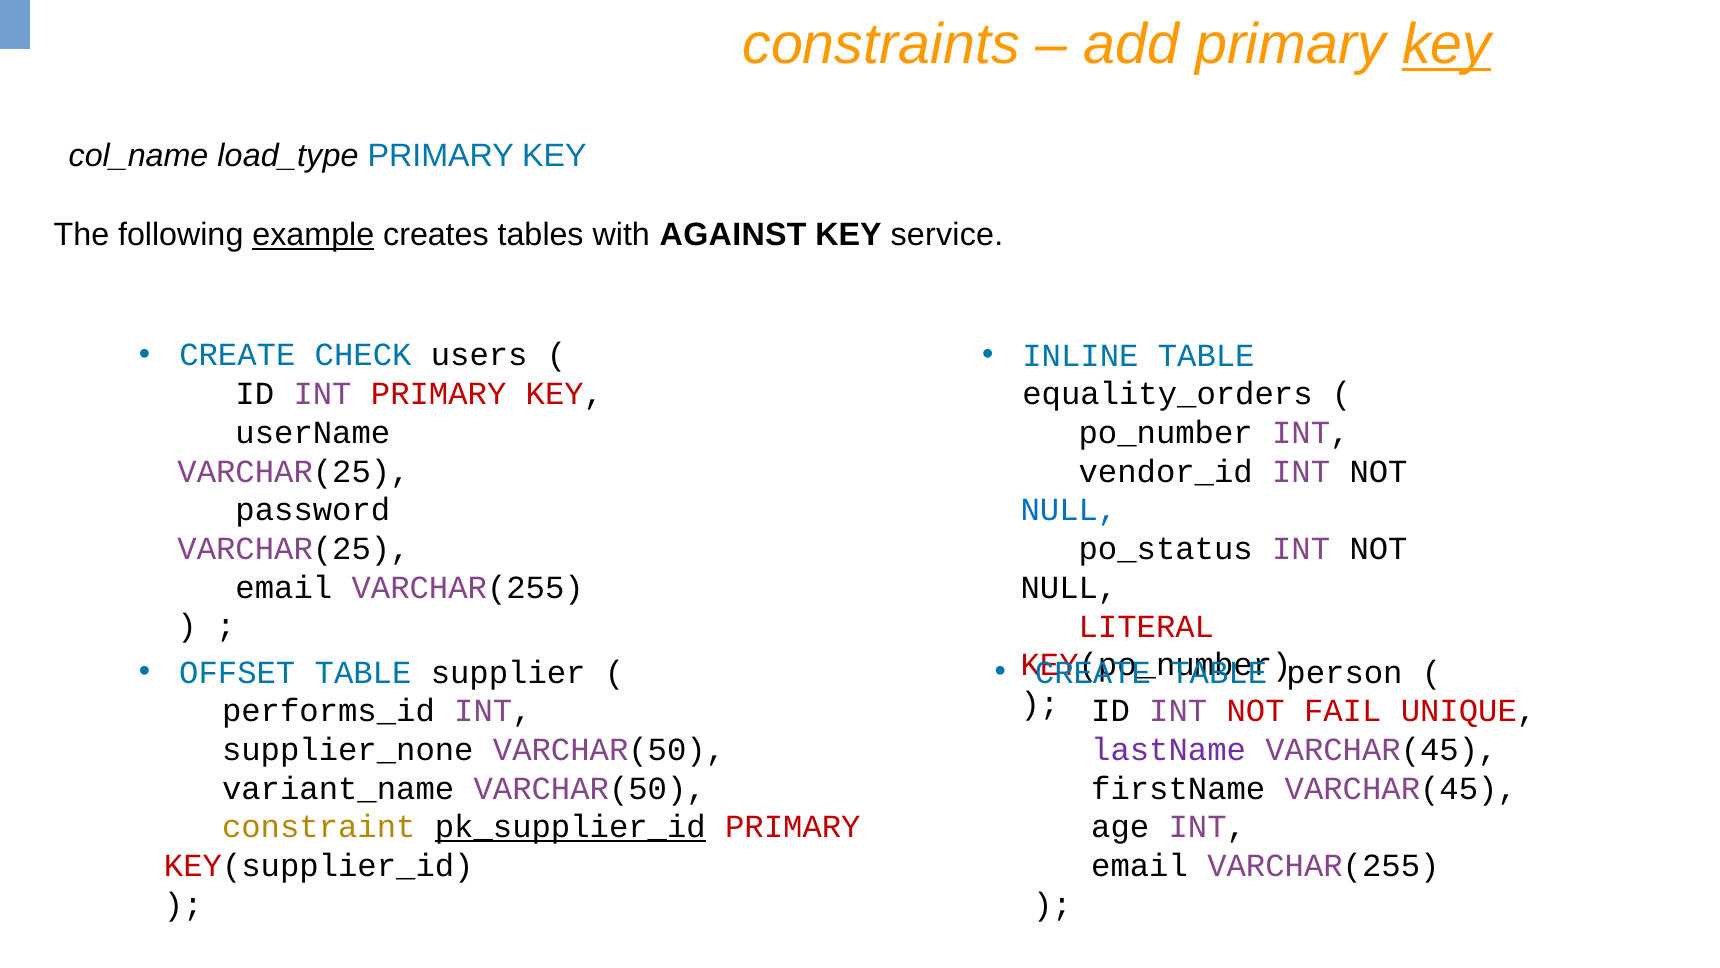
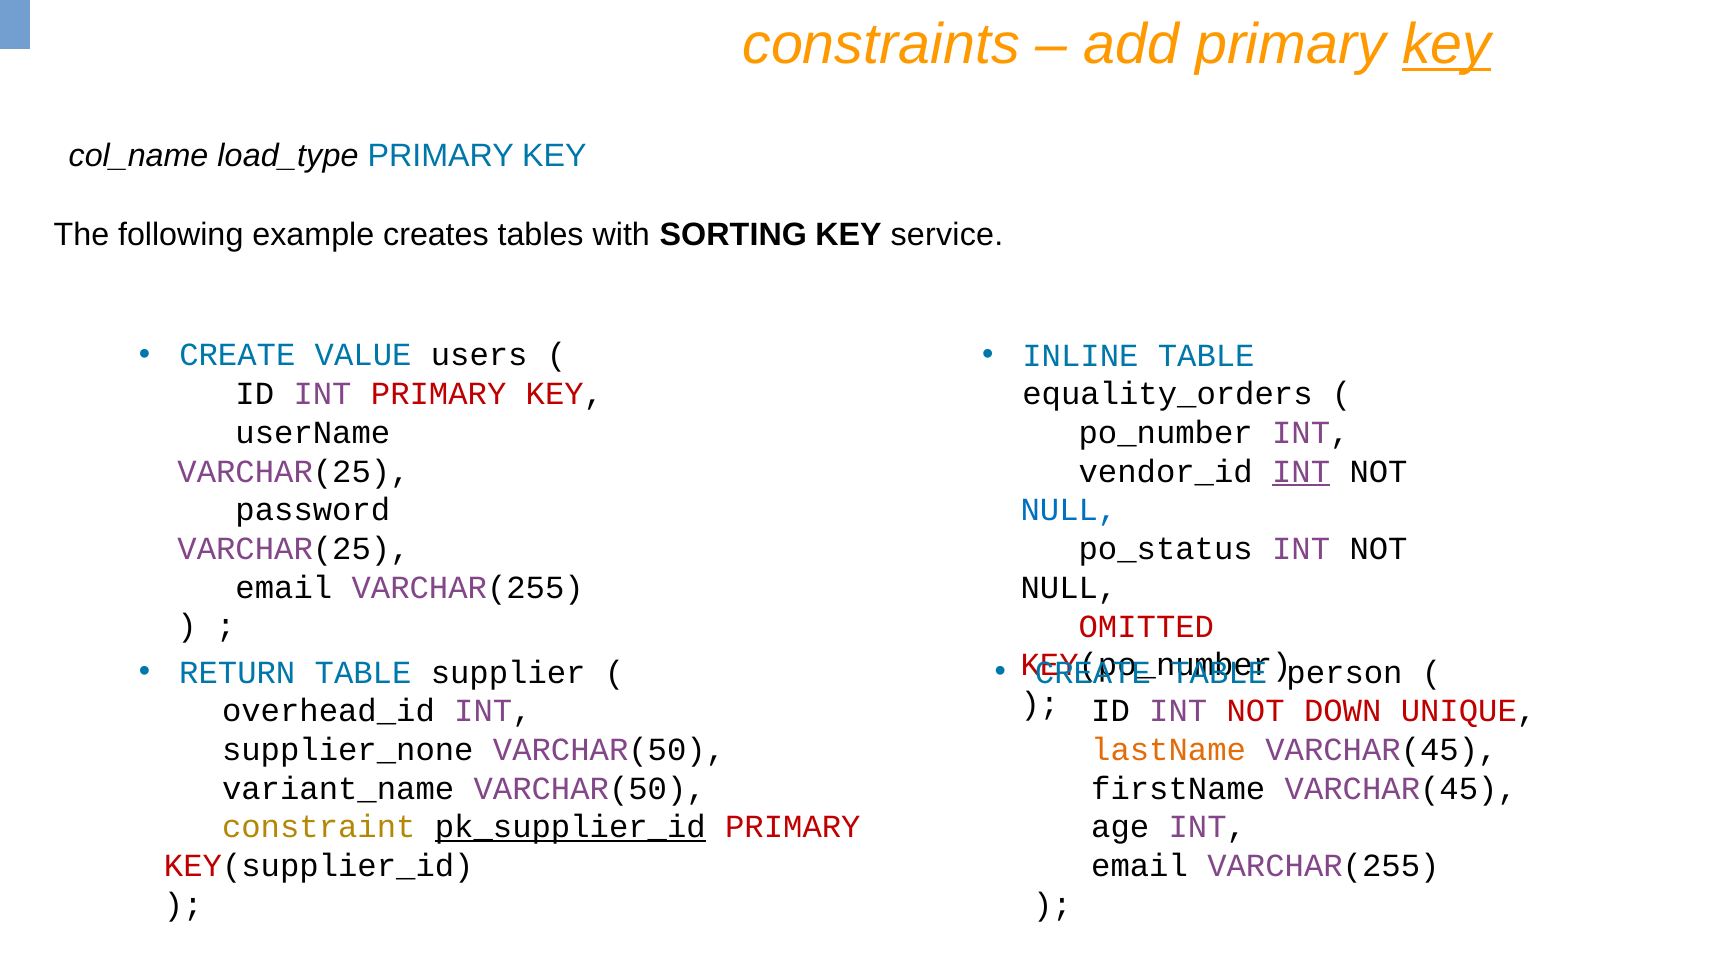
example underline: present -> none
AGAINST: AGAINST -> SORTING
CHECK: CHECK -> VALUE
INT at (1301, 471) underline: none -> present
LITERAL: LITERAL -> OMITTED
OFFSET: OFFSET -> RETURN
performs_id: performs_id -> overhead_id
FAIL: FAIL -> DOWN
lastName colour: purple -> orange
